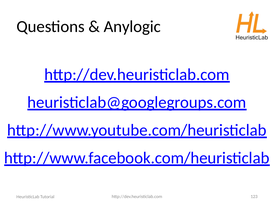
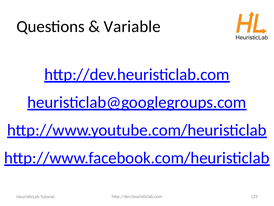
Anylogic: Anylogic -> Variable
